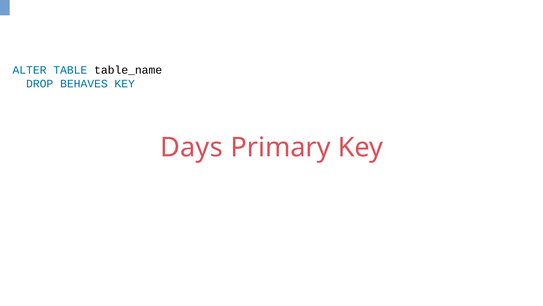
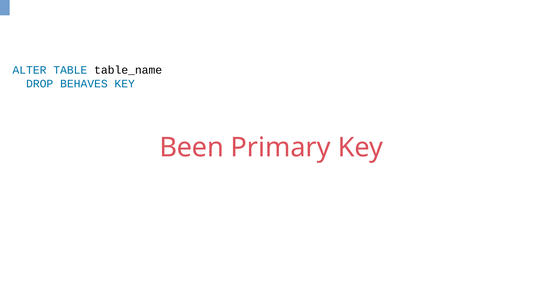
Days: Days -> Been
